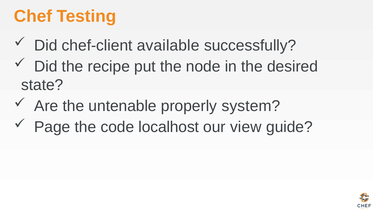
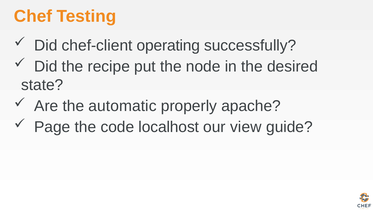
available: available -> operating
untenable: untenable -> automatic
system: system -> apache
